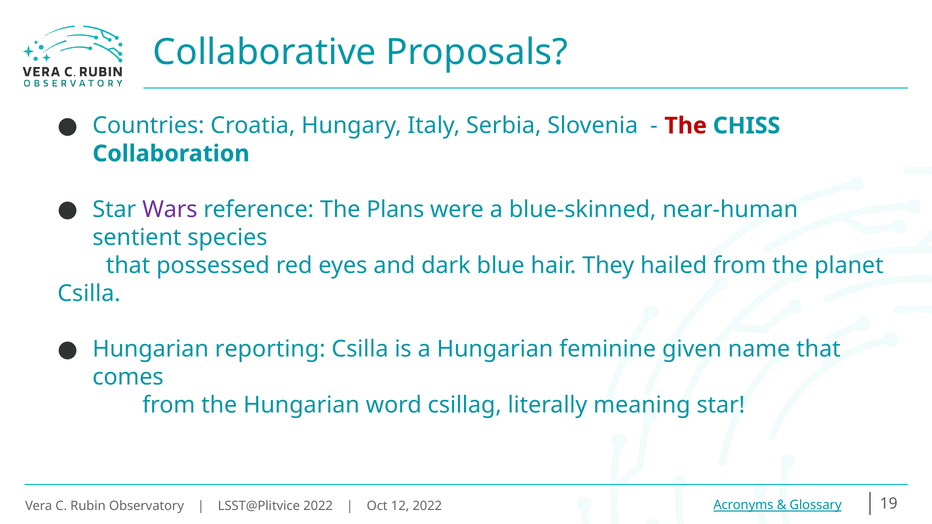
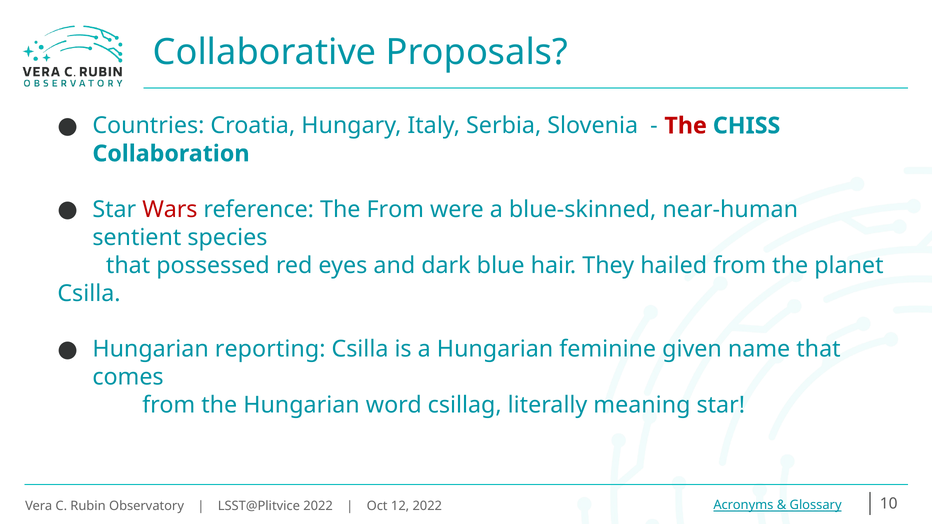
Wars colour: purple -> red
The Plans: Plans -> From
19: 19 -> 10
